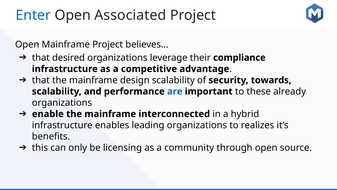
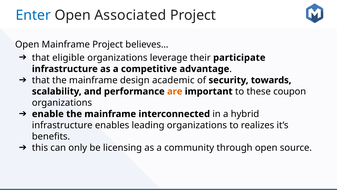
desired: desired -> eligible
compliance: compliance -> participate
design scalability: scalability -> academic
are colour: blue -> orange
already: already -> coupon
